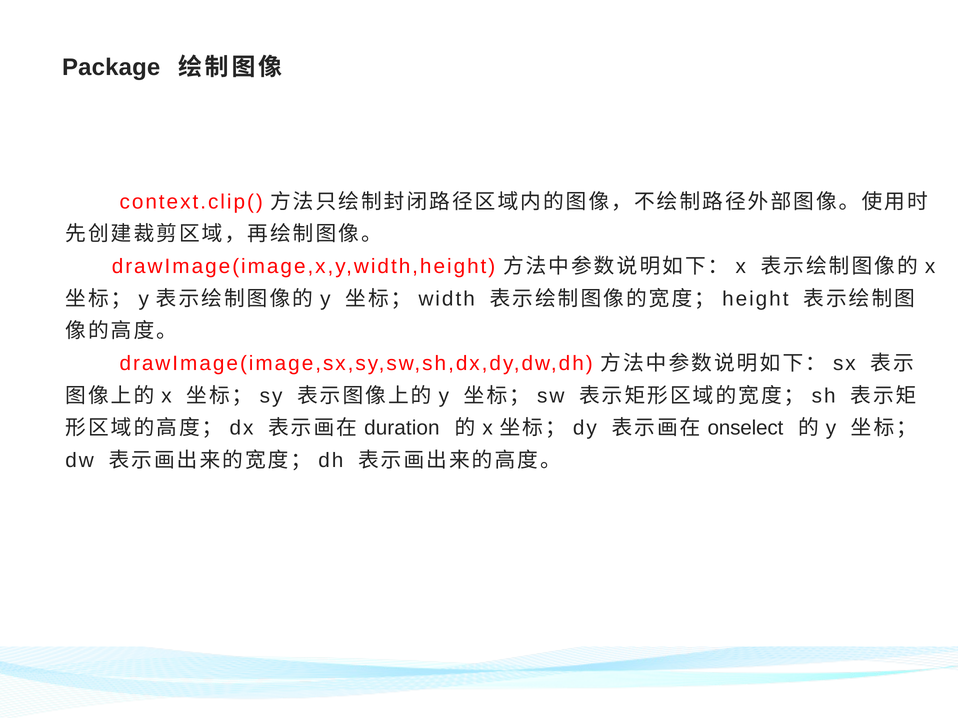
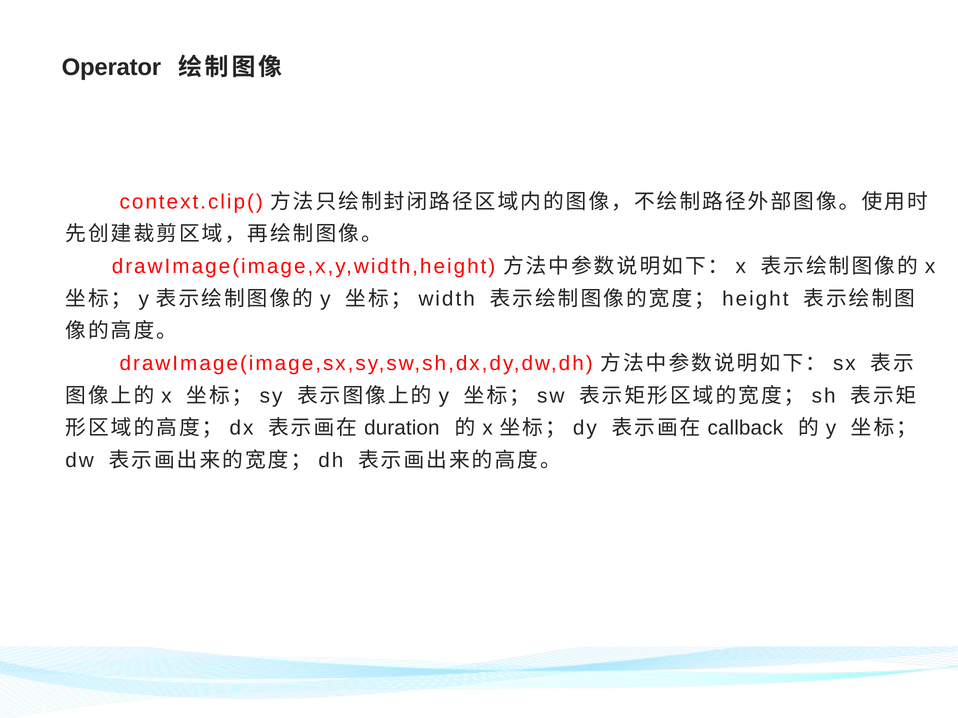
Package: Package -> Operator
onselect: onselect -> callback
